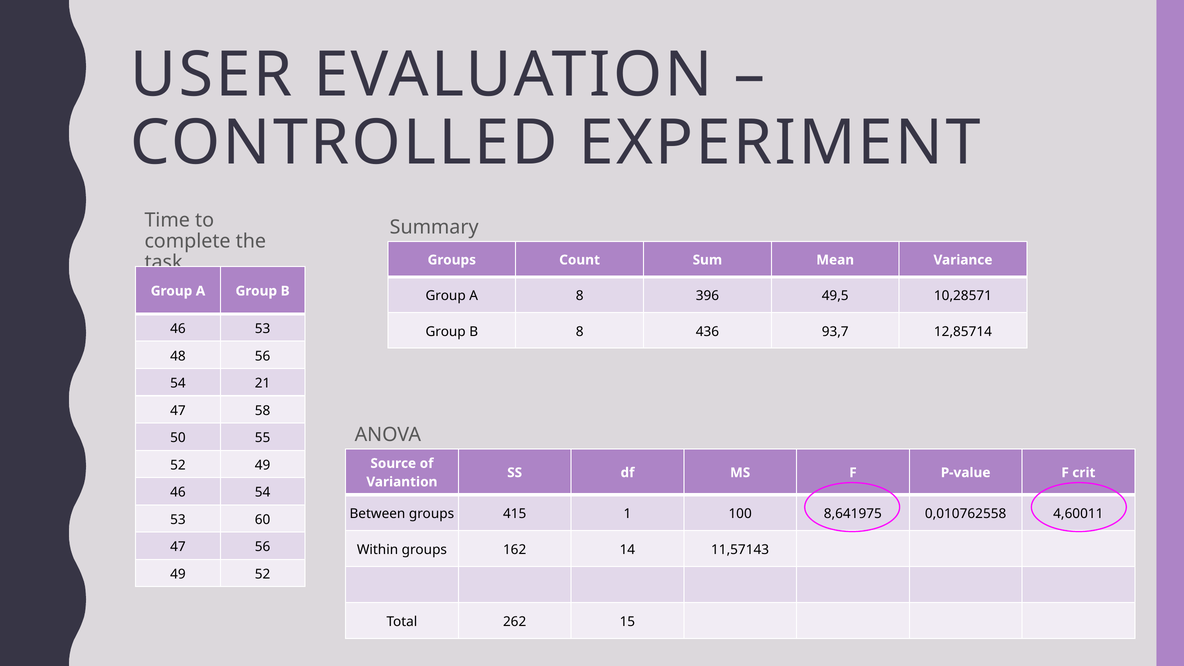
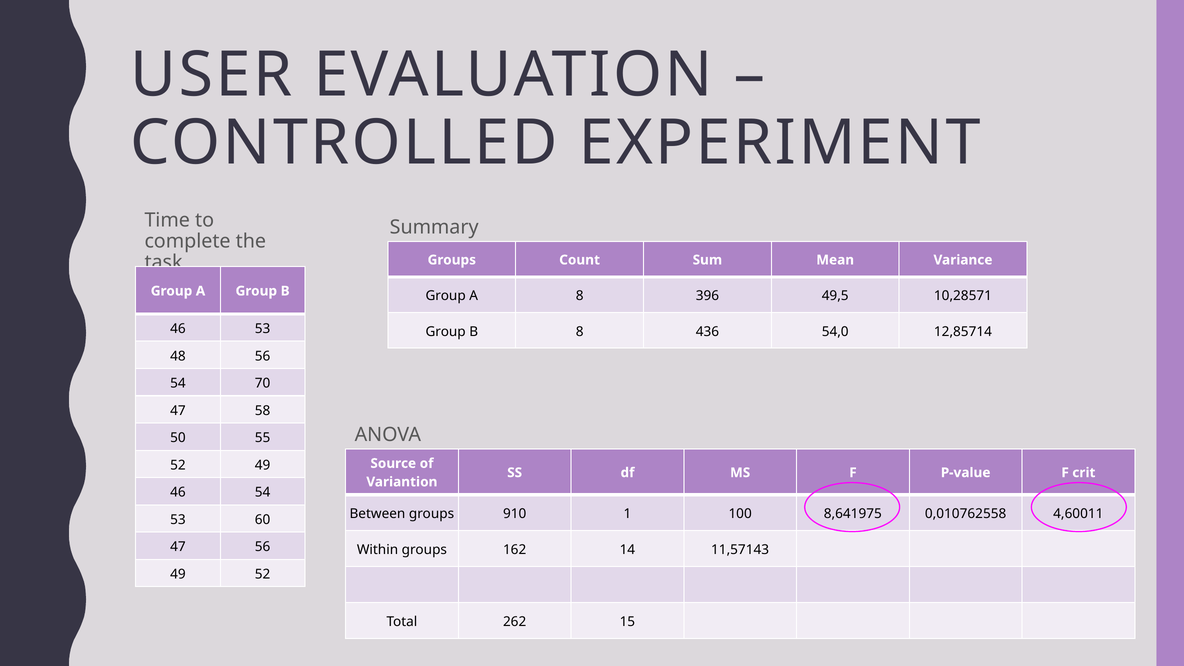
93,7: 93,7 -> 54,0
21: 21 -> 70
415: 415 -> 910
